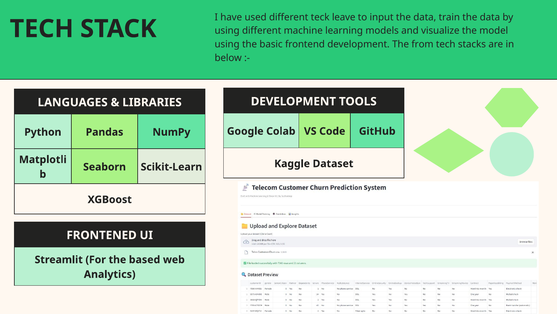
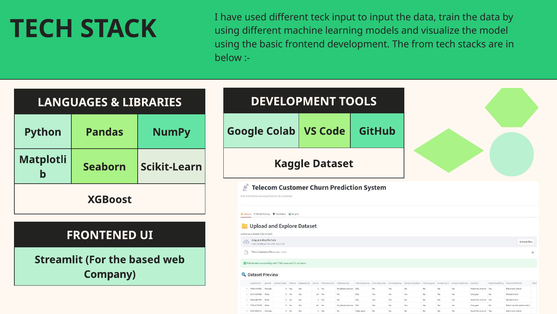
teck leave: leave -> input
Analytics: Analytics -> Company
